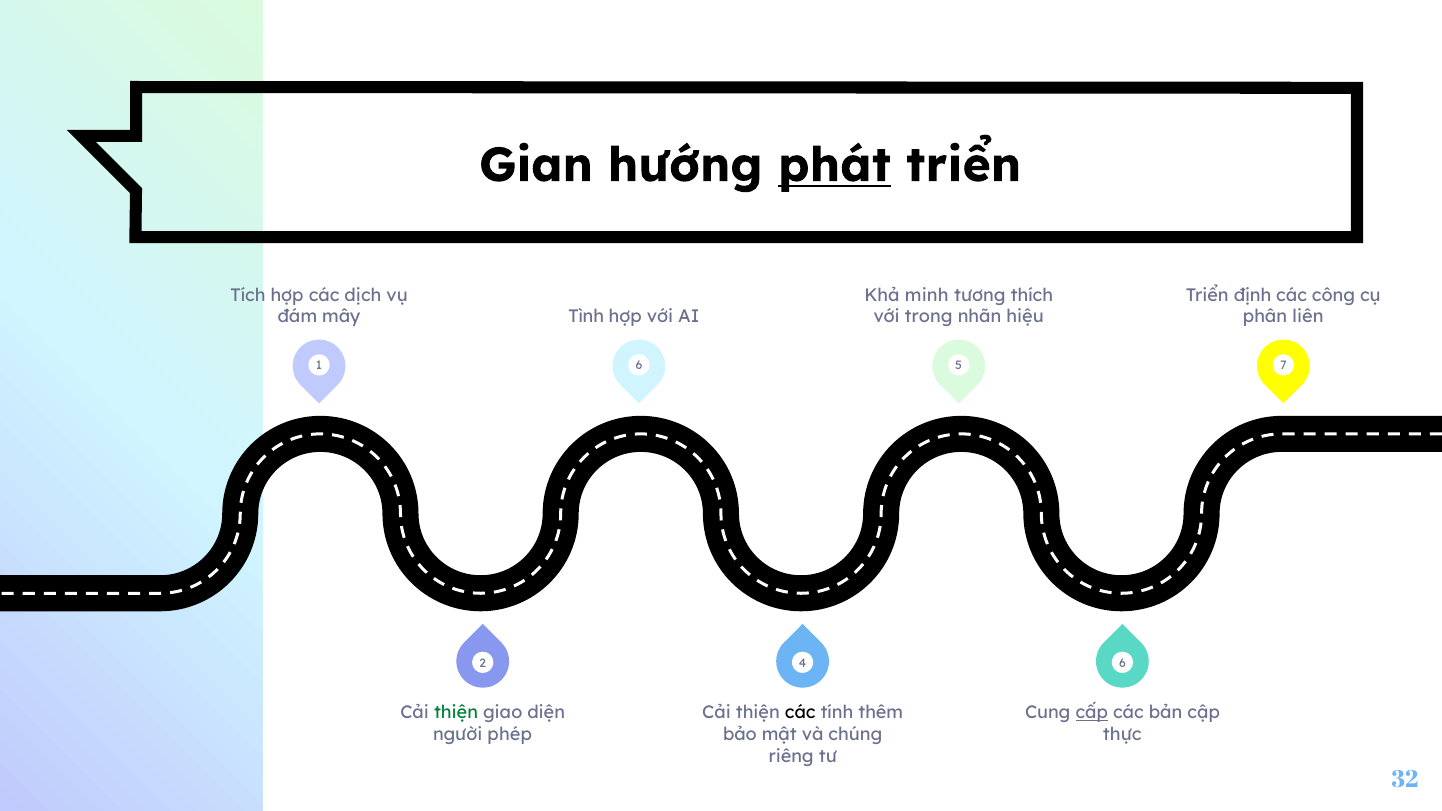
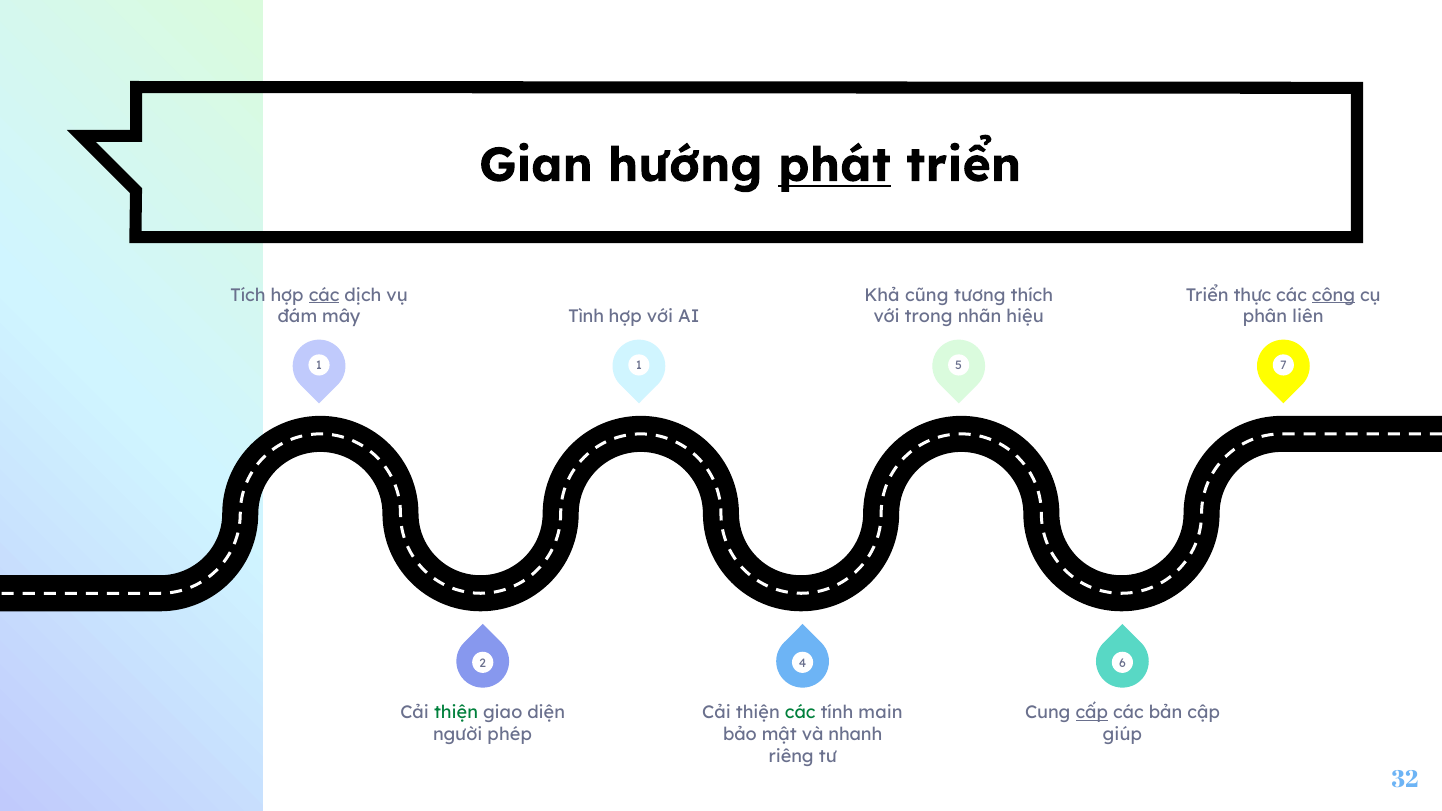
các at (324, 295) underline: none -> present
minh: minh -> cũng
định: định -> thực
công underline: none -> present
1 6: 6 -> 1
các at (800, 713) colour: black -> green
thêm: thêm -> main
chúng: chúng -> nhanh
thực: thực -> giúp
